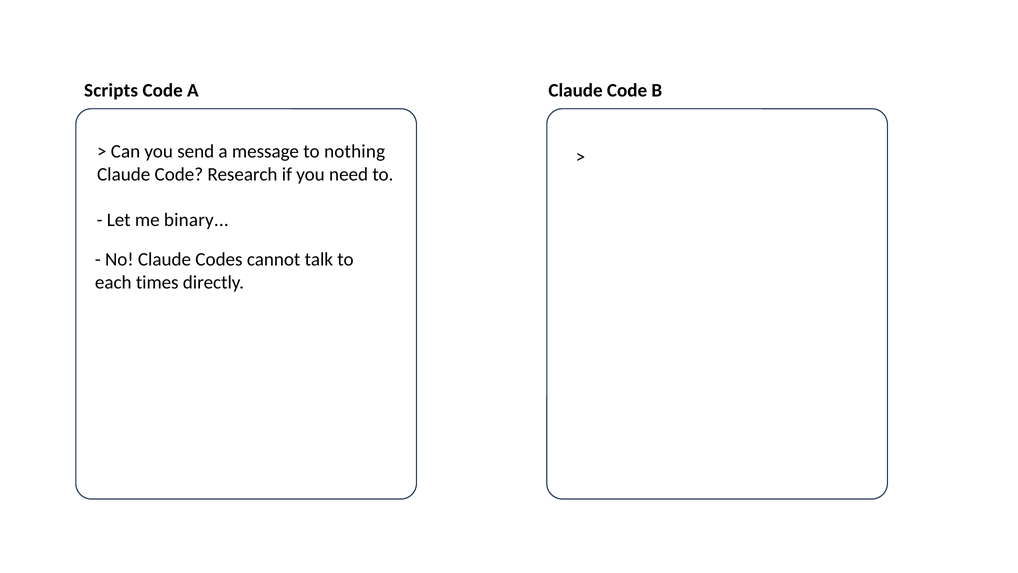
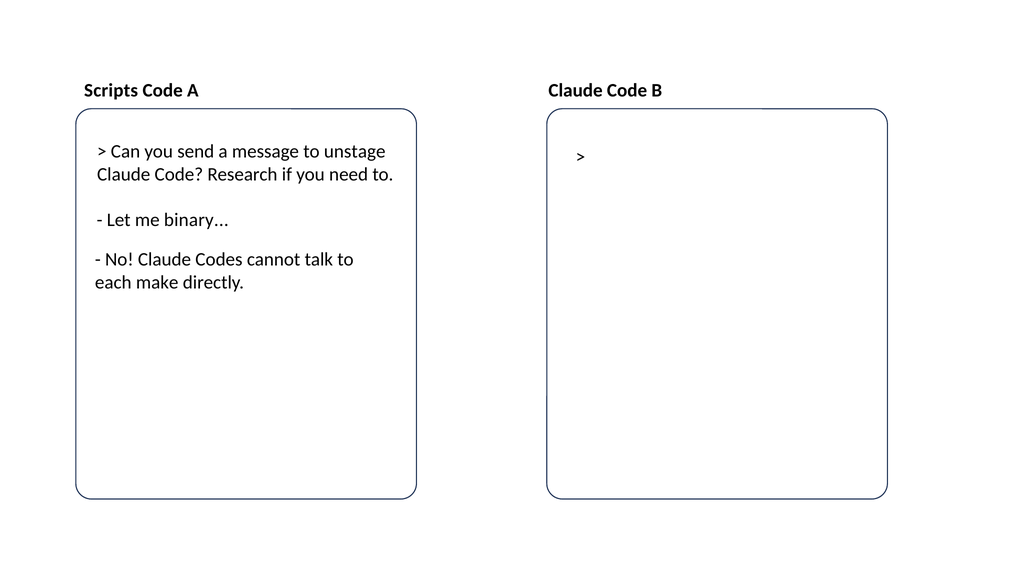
nothing: nothing -> unstage
times: times -> make
